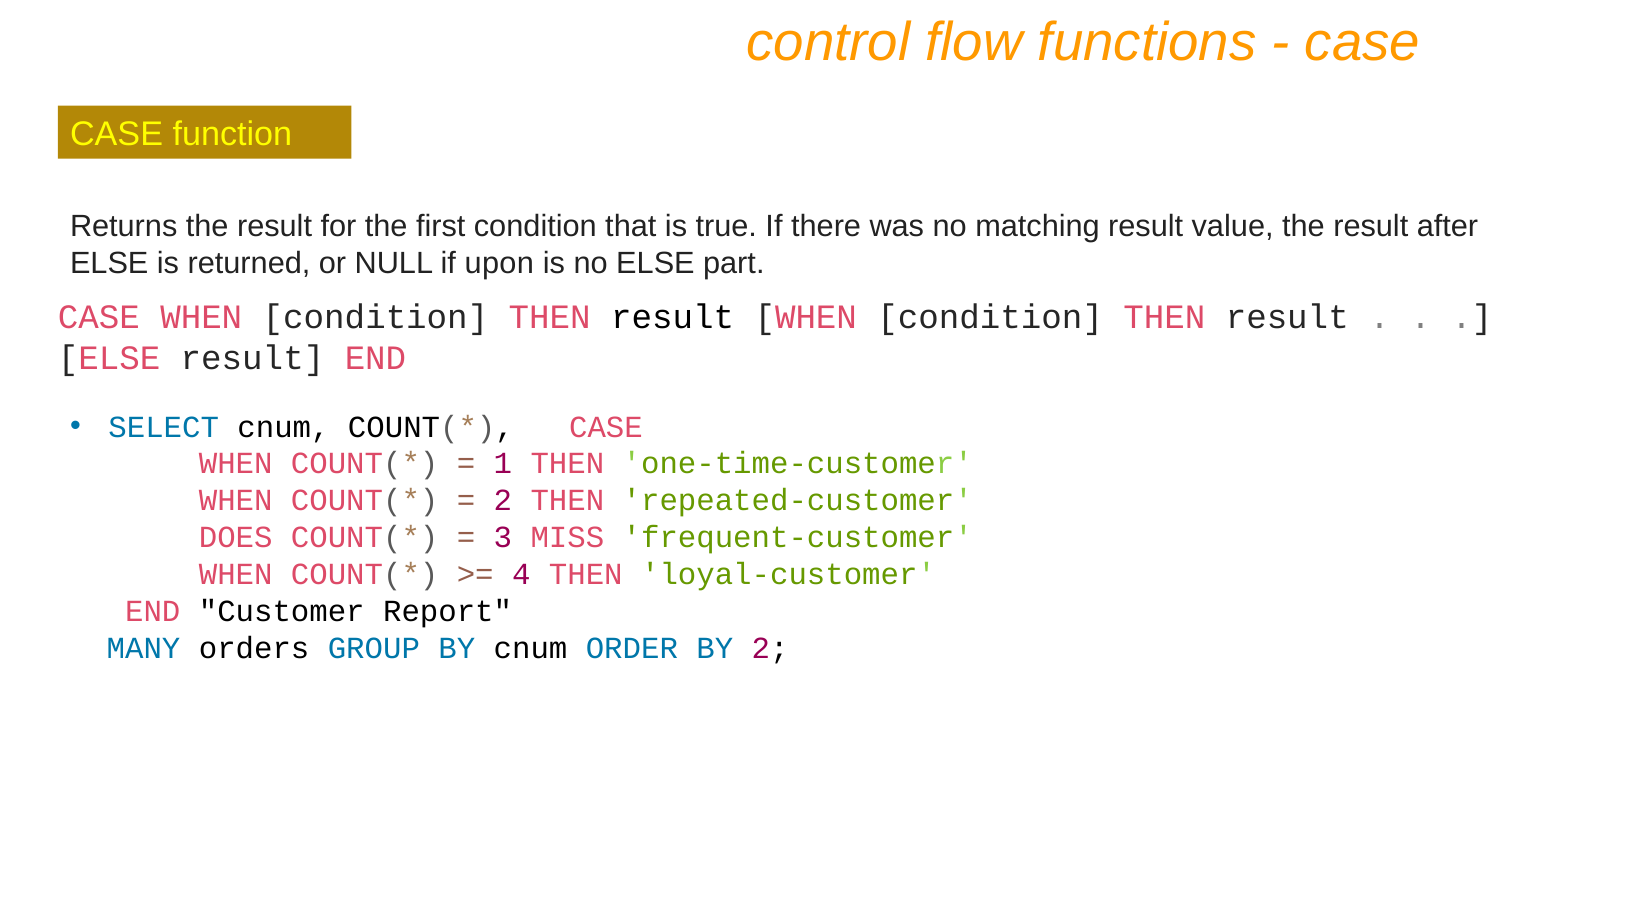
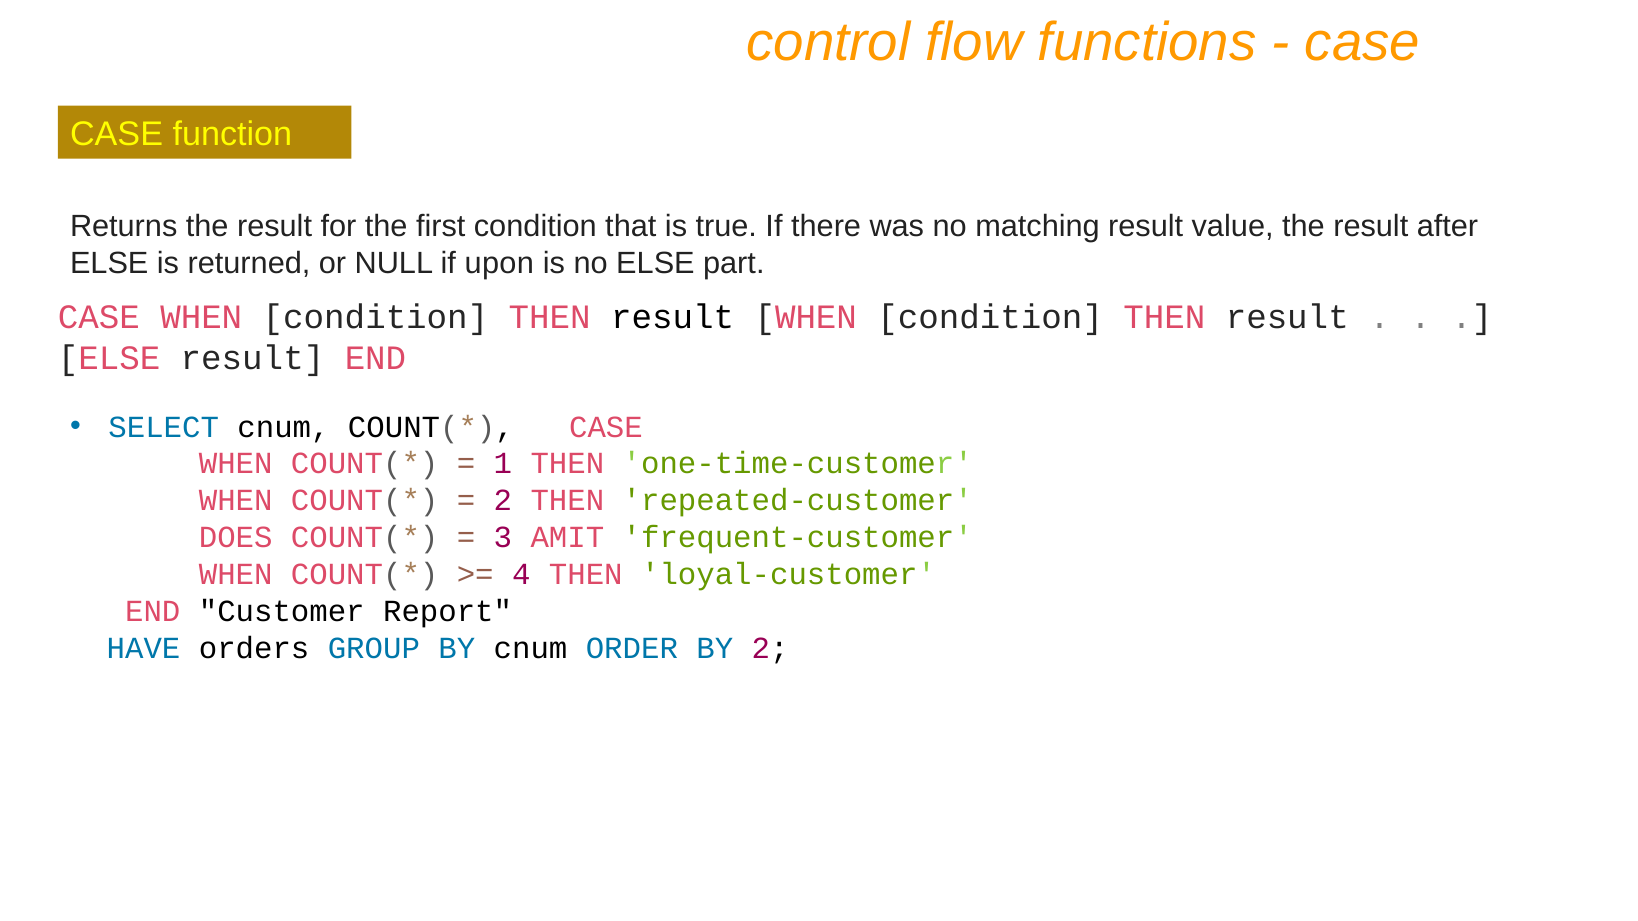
MISS: MISS -> AMIT
MANY: MANY -> HAVE
